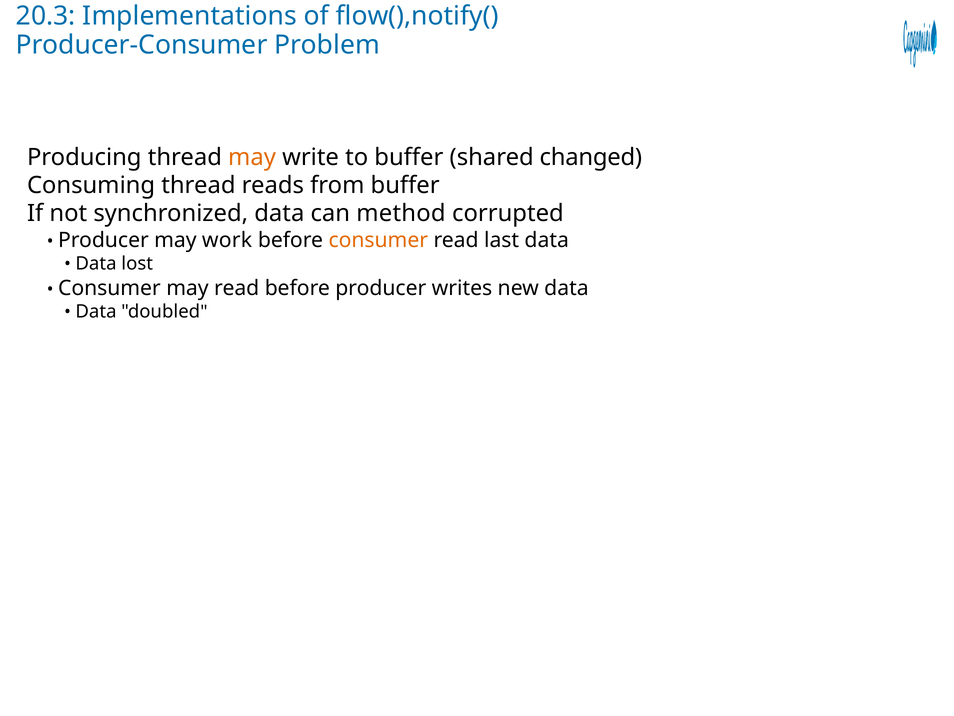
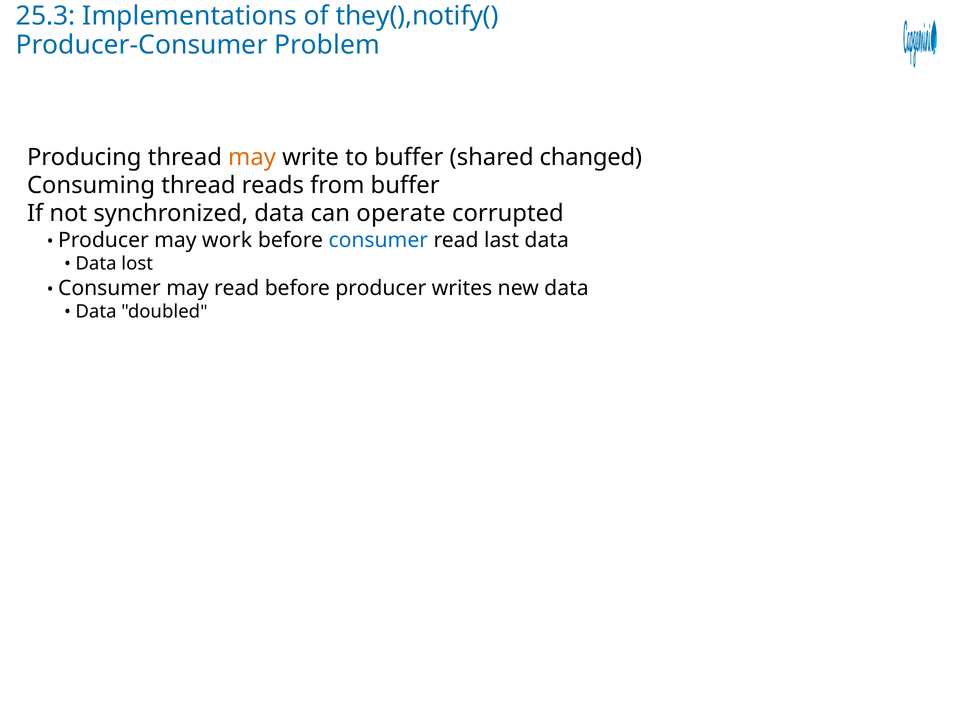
20.3: 20.3 -> 25.3
flow(),notify(: flow(),notify( -> they(),notify(
method: method -> operate
consumer at (378, 240) colour: orange -> blue
